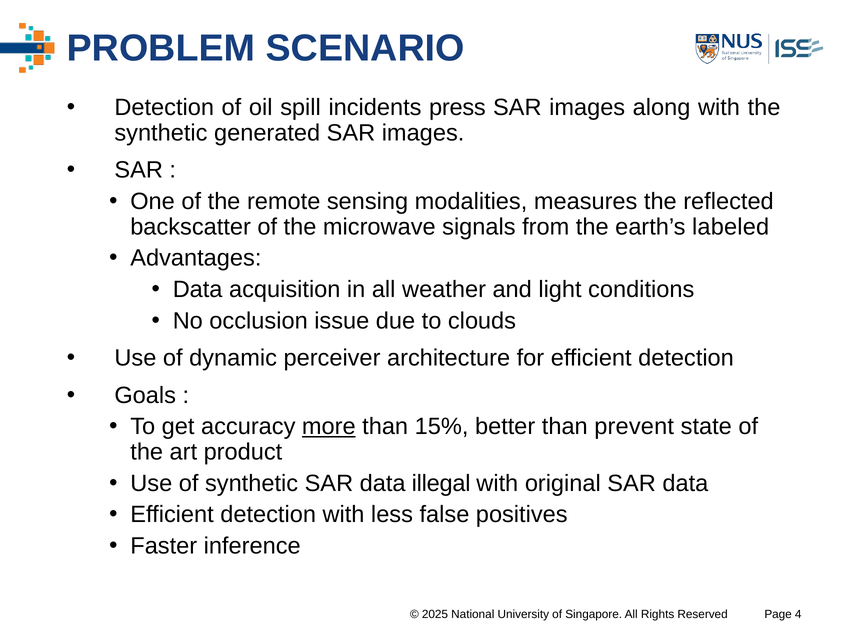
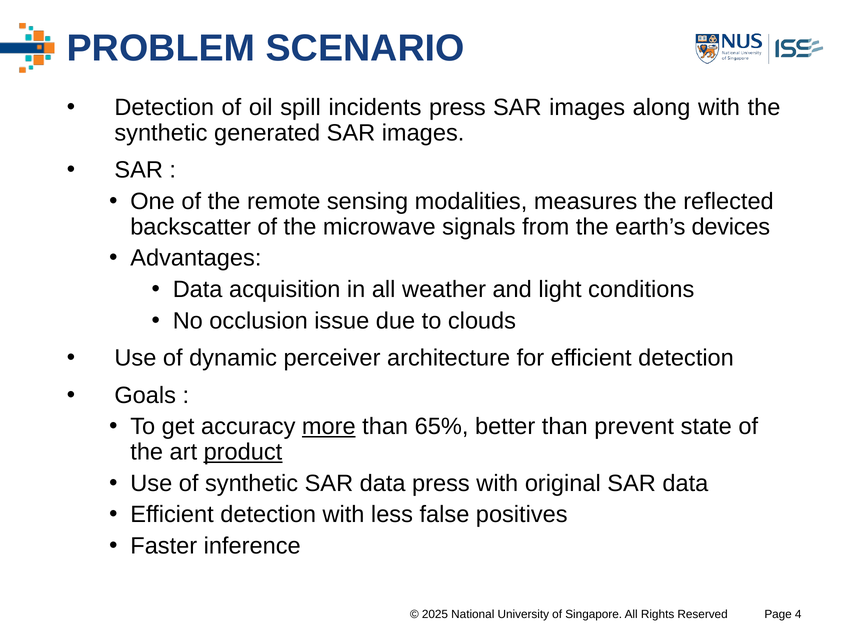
labeled: labeled -> devices
15%: 15% -> 65%
product underline: none -> present
data illegal: illegal -> press
